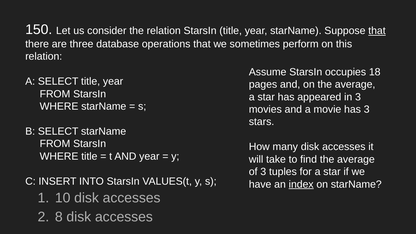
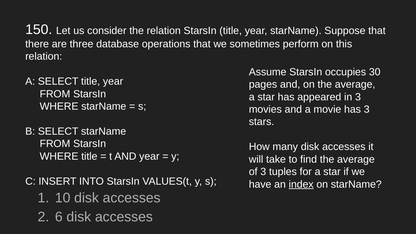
that at (377, 31) underline: present -> none
18: 18 -> 30
8: 8 -> 6
